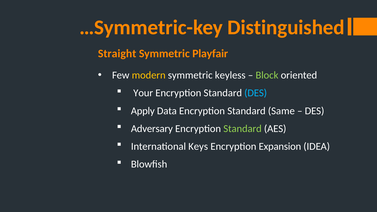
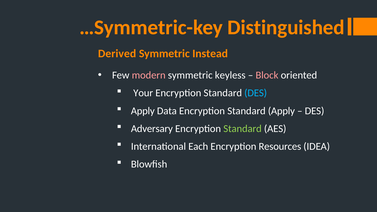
Straight: Straight -> Derived
Playfair: Playfair -> Instead
modern colour: yellow -> pink
Block colour: light green -> pink
Standard Same: Same -> Apply
Keys: Keys -> Each
Expansion: Expansion -> Resources
